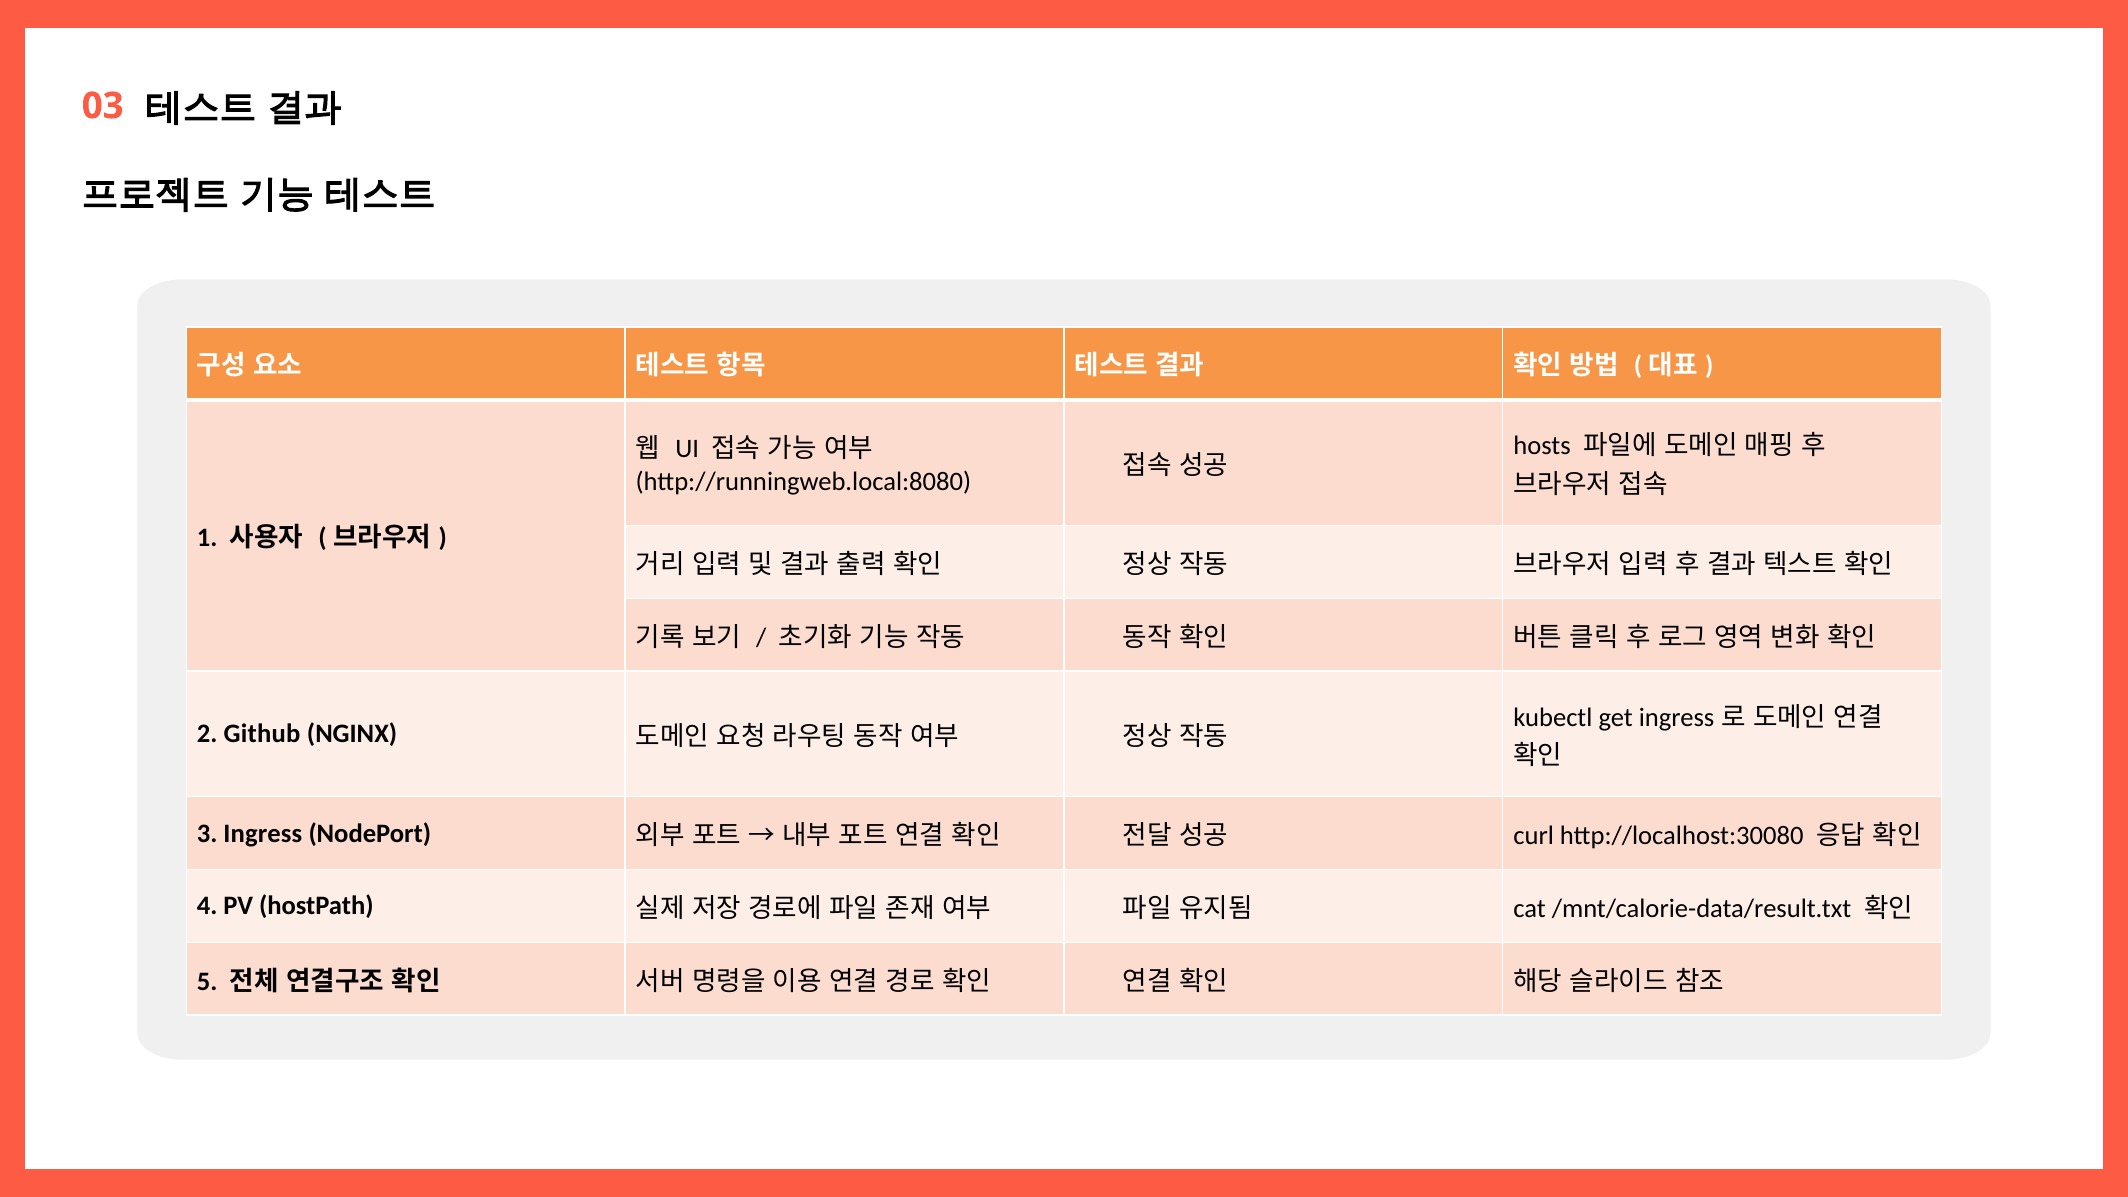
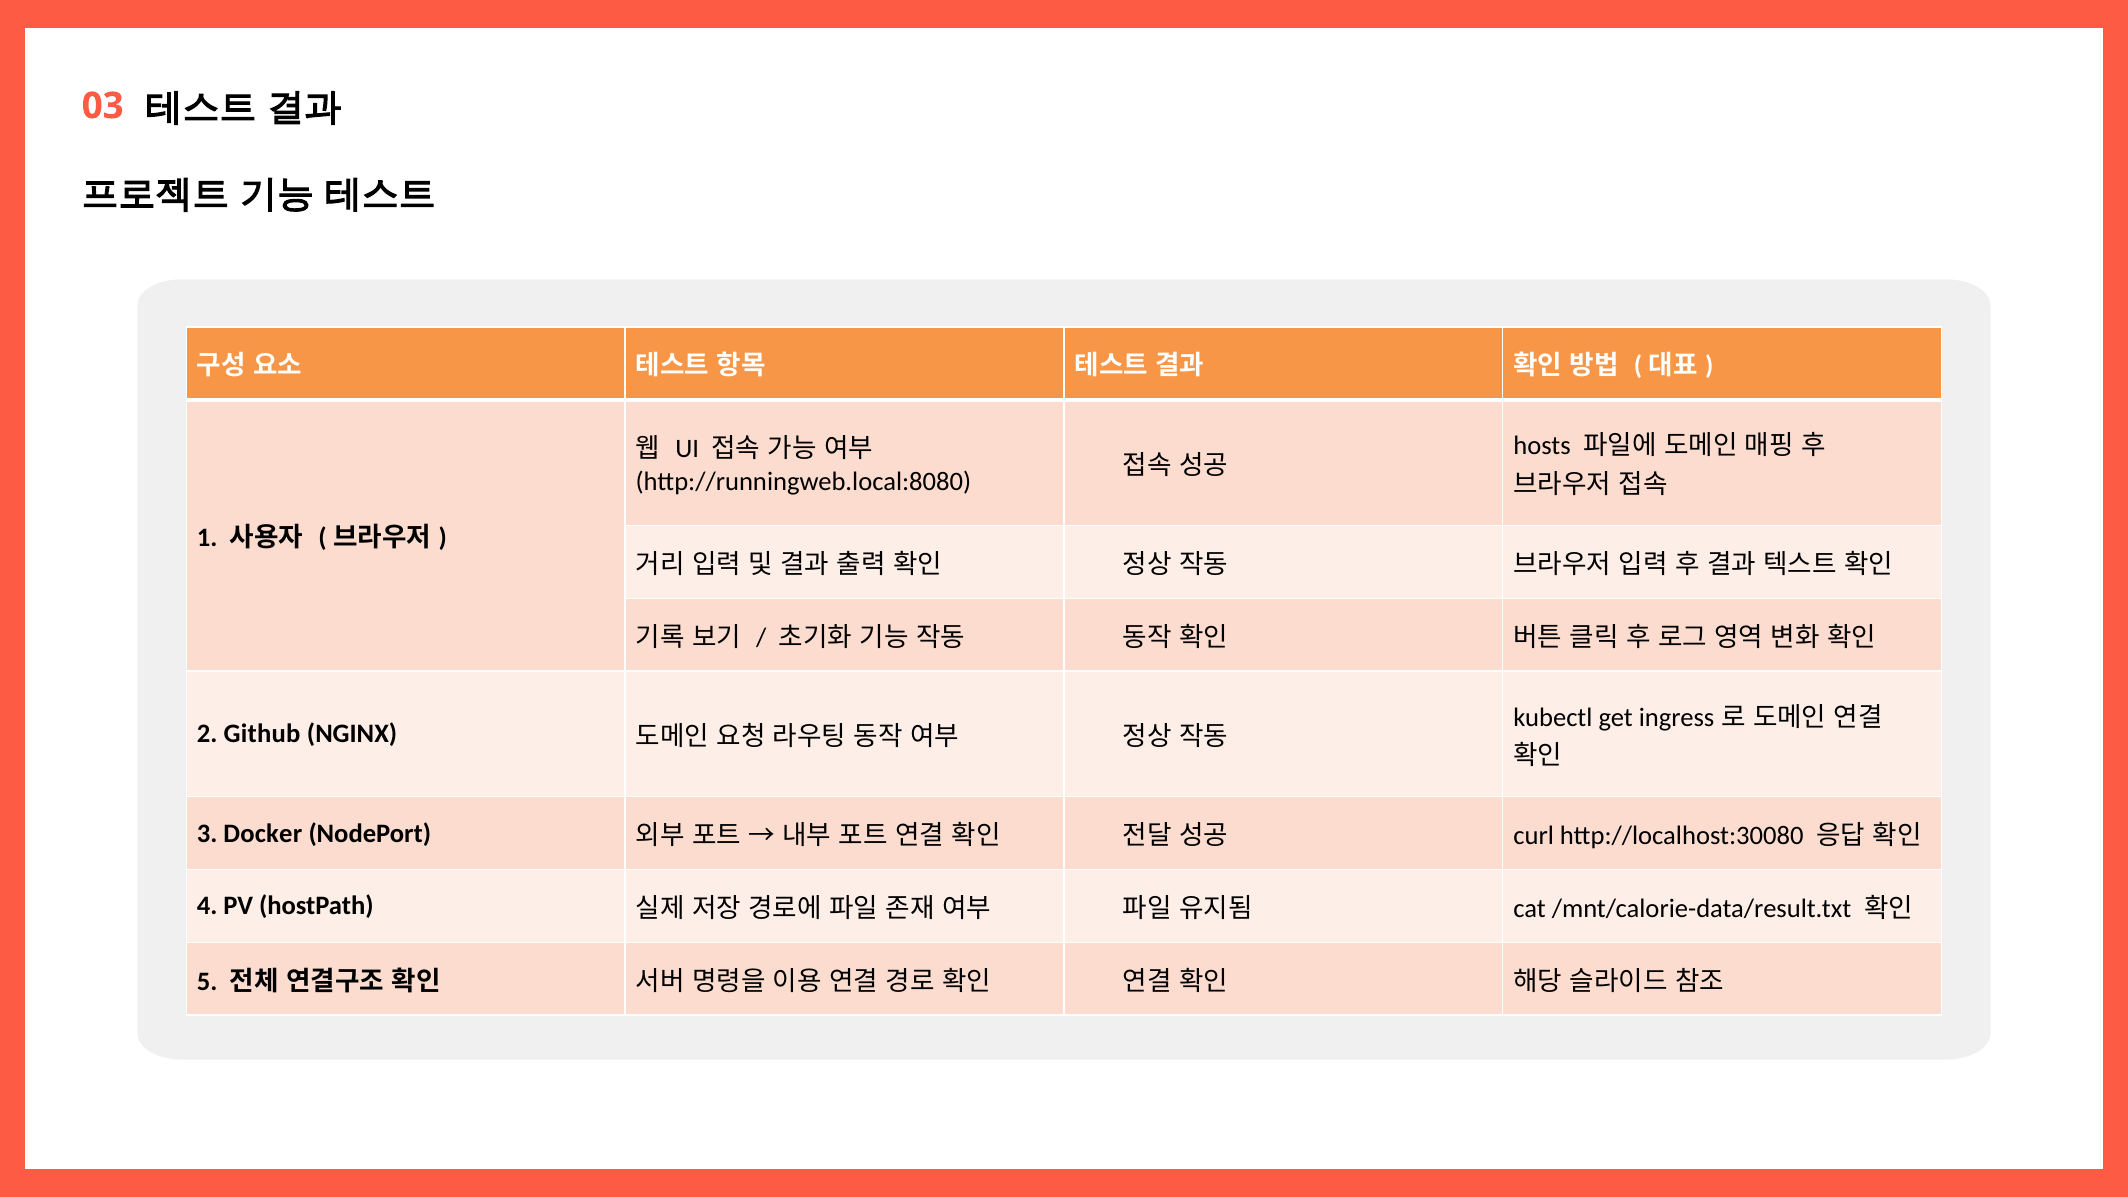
3 Ingress: Ingress -> Docker
